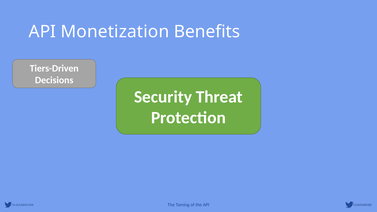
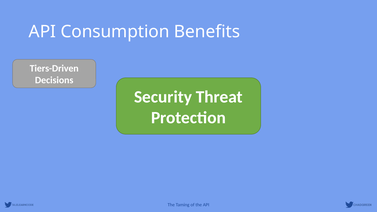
Monetization: Monetization -> Consumption
